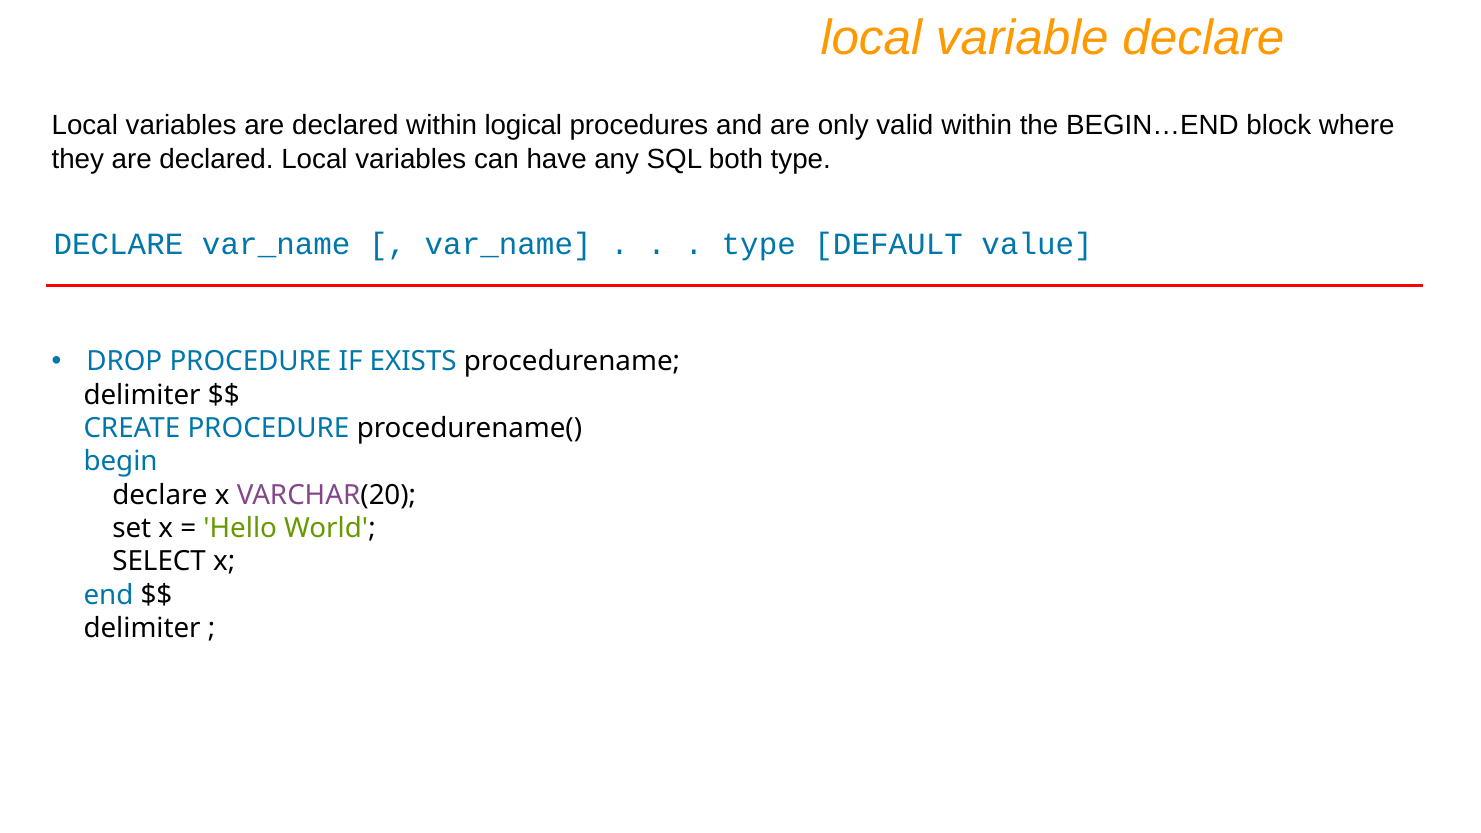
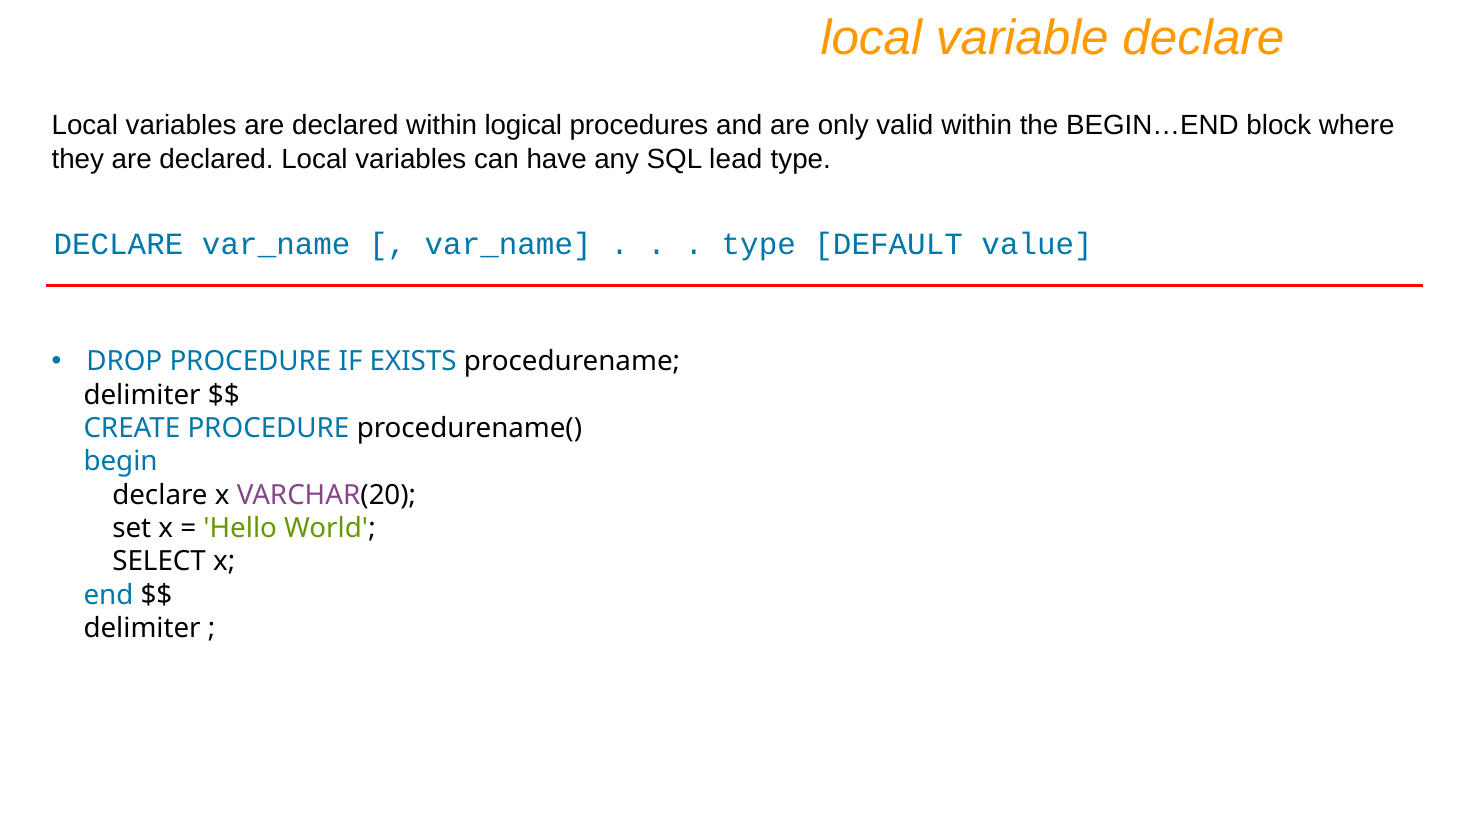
both: both -> lead
